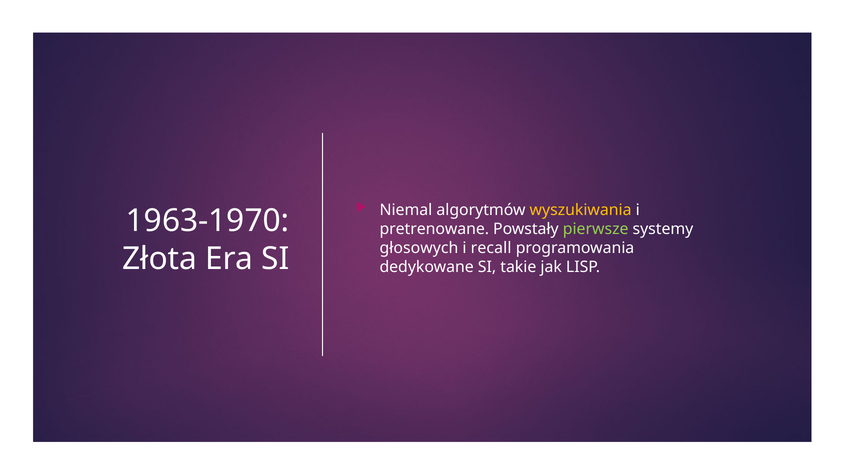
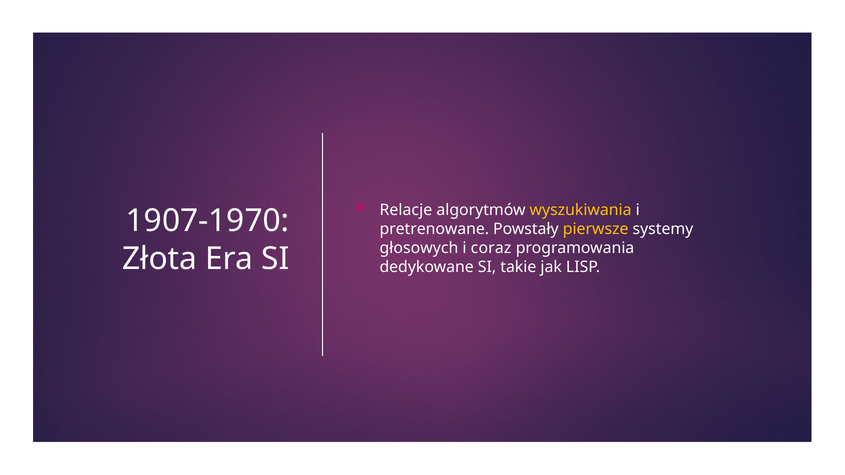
Niemal: Niemal -> Relacje
1963-1970: 1963-1970 -> 1907-1970
pierwsze colour: light green -> yellow
recall: recall -> coraz
